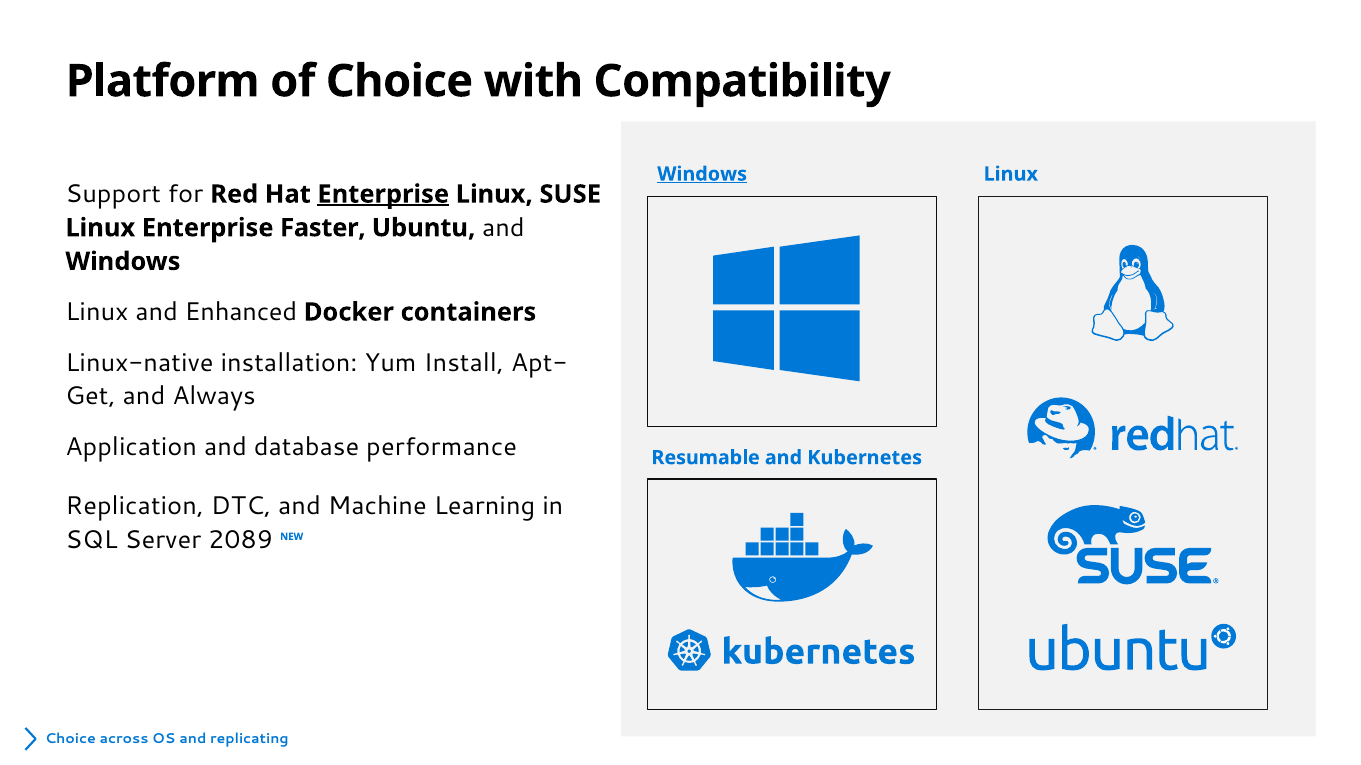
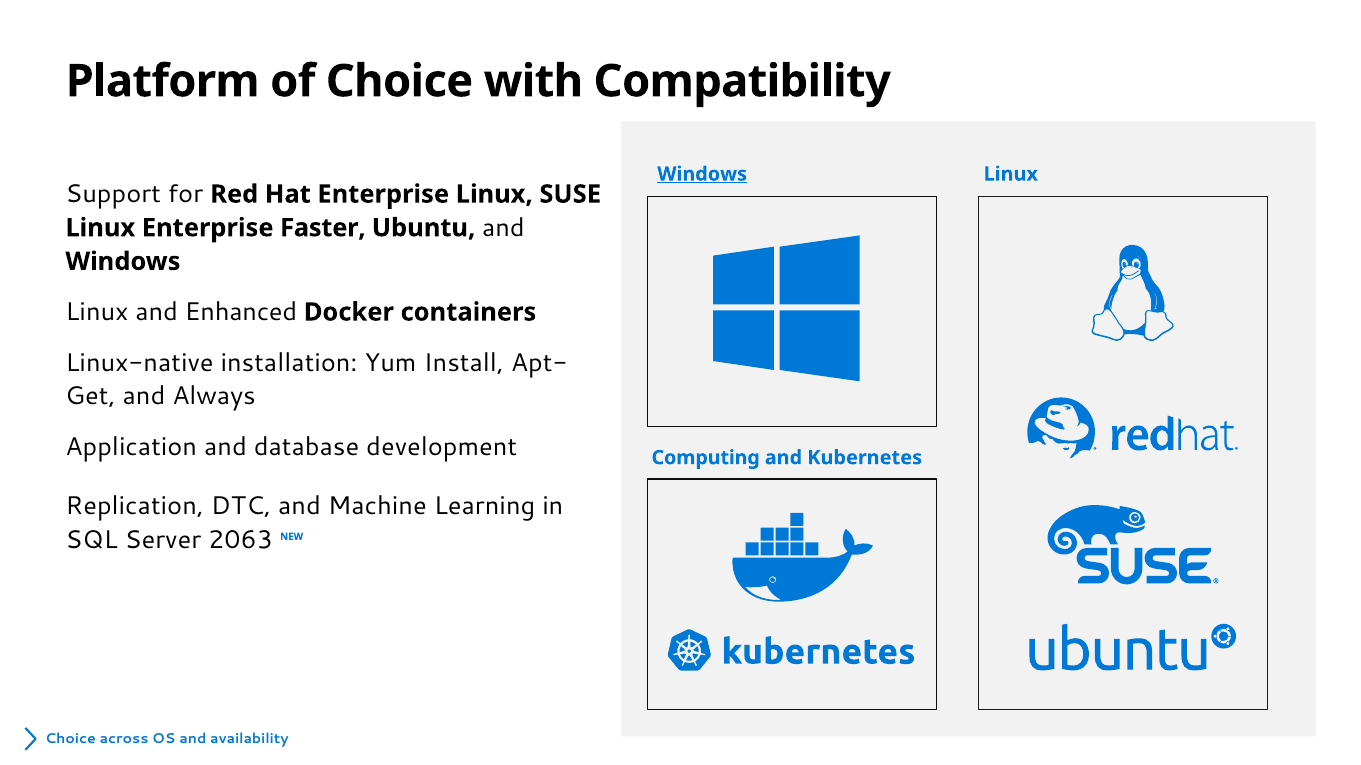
Enterprise at (383, 194) underline: present -> none
performance: performance -> development
Resumable: Resumable -> Computing
2089: 2089 -> 2063
replicating: replicating -> availability
